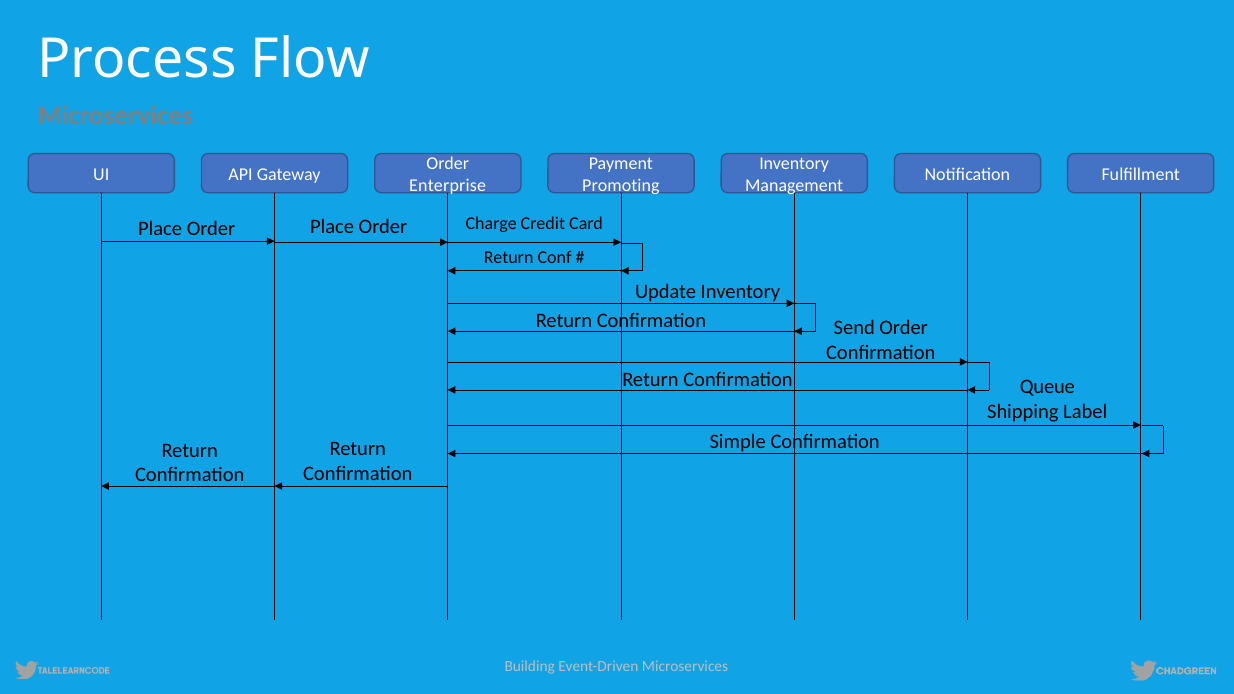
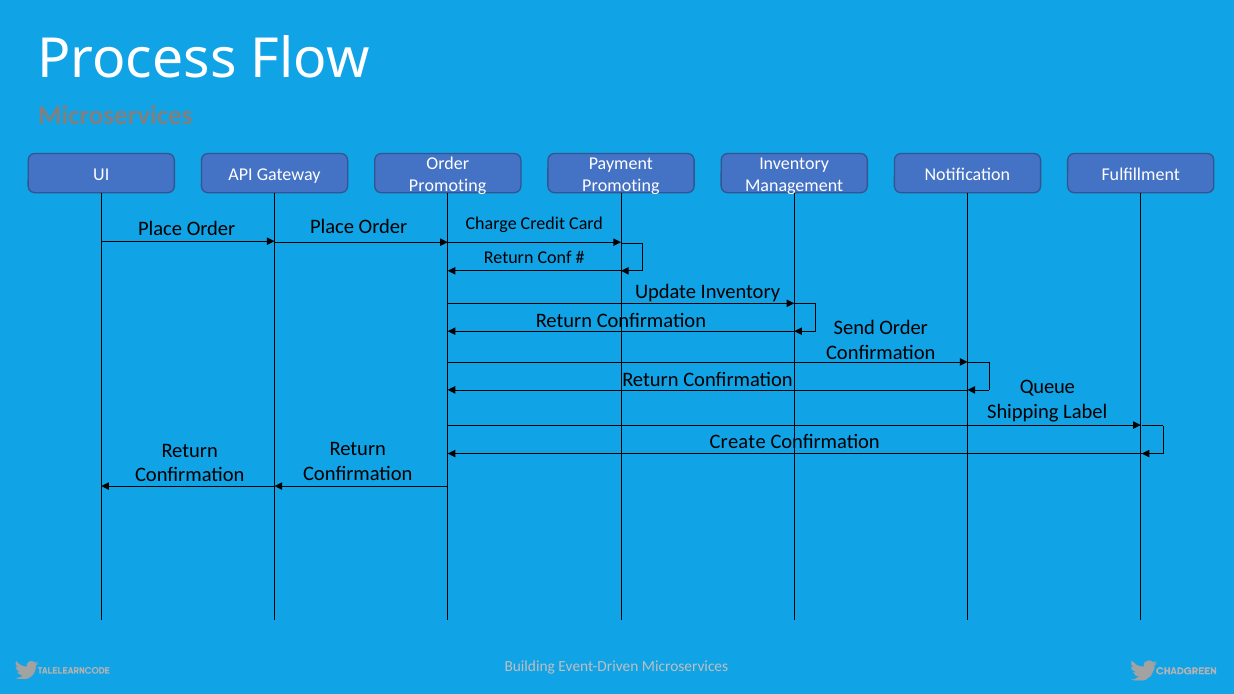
Enterprise at (448, 185): Enterprise -> Promoting
Simple: Simple -> Create
